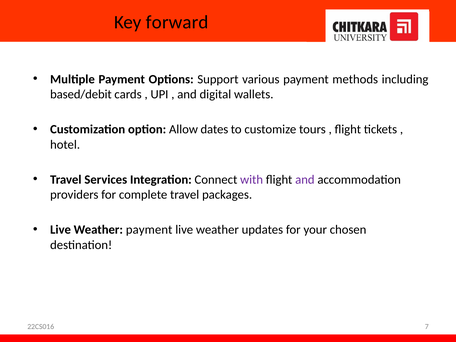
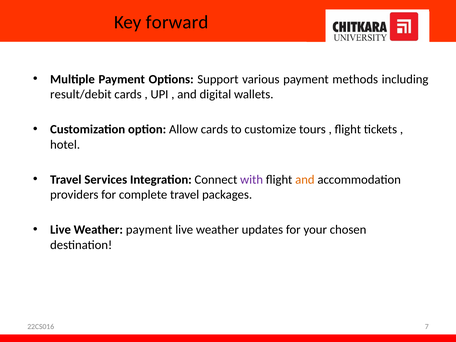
based/debit: based/debit -> result/debit
Allow dates: dates -> cards
and at (305, 180) colour: purple -> orange
